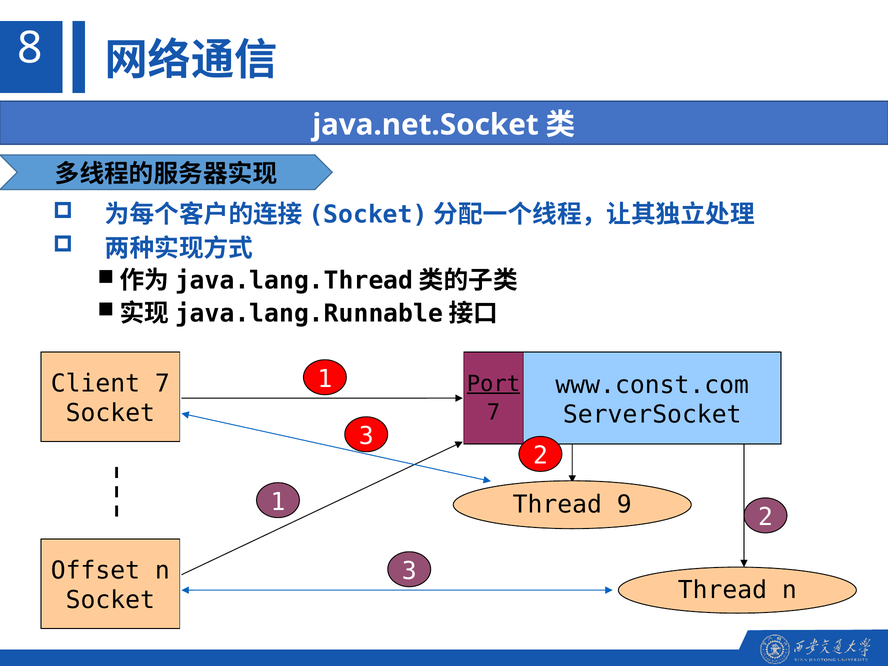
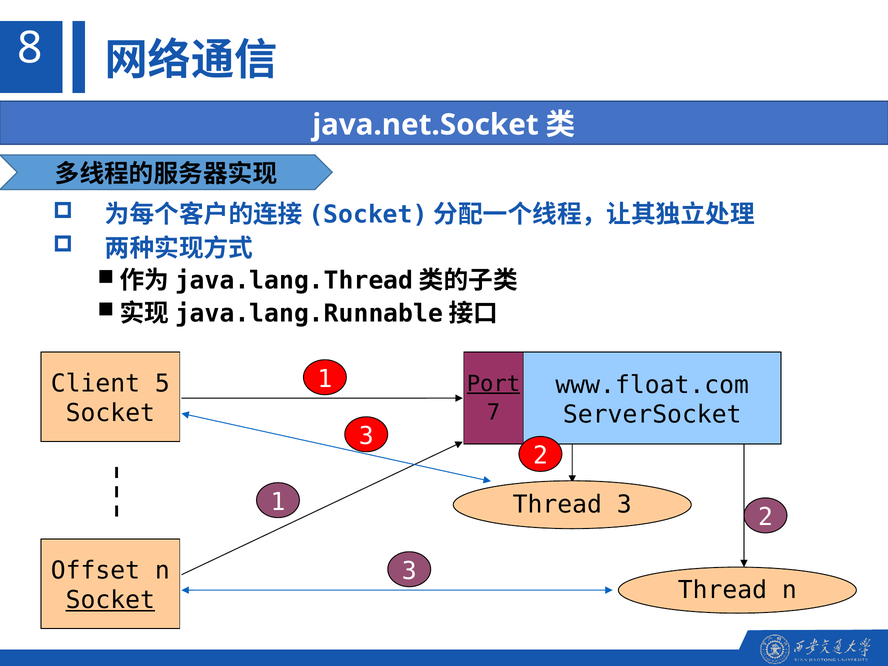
Client 7: 7 -> 5
www.const.com: www.const.com -> www.float.com
Thread 9: 9 -> 3
Socket at (110, 600) underline: none -> present
